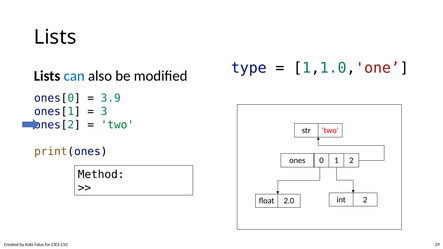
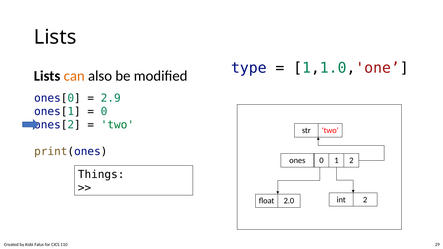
can colour: blue -> orange
3.9: 3.9 -> 2.9
3 at (104, 112): 3 -> 0
Method: Method -> Things
